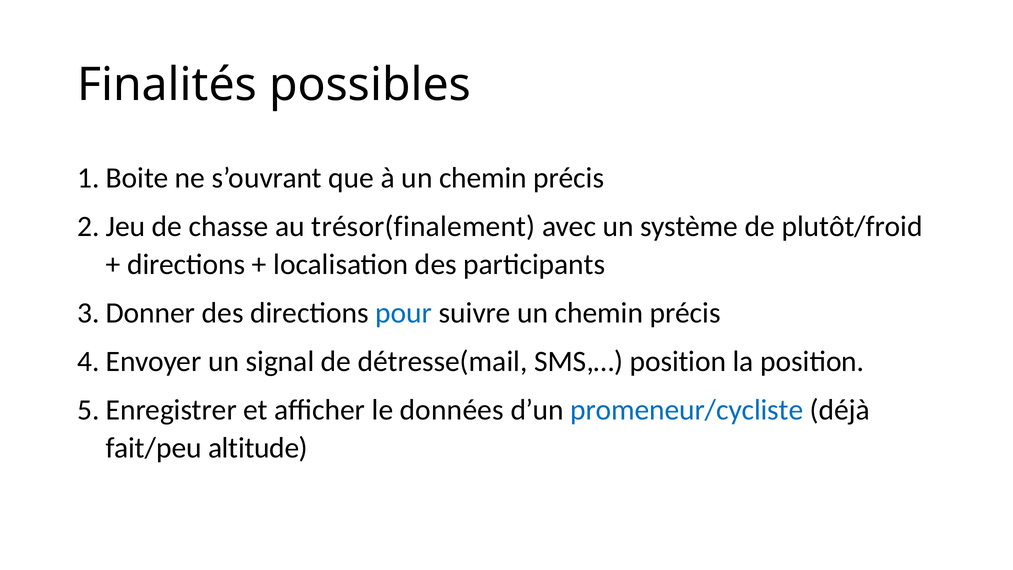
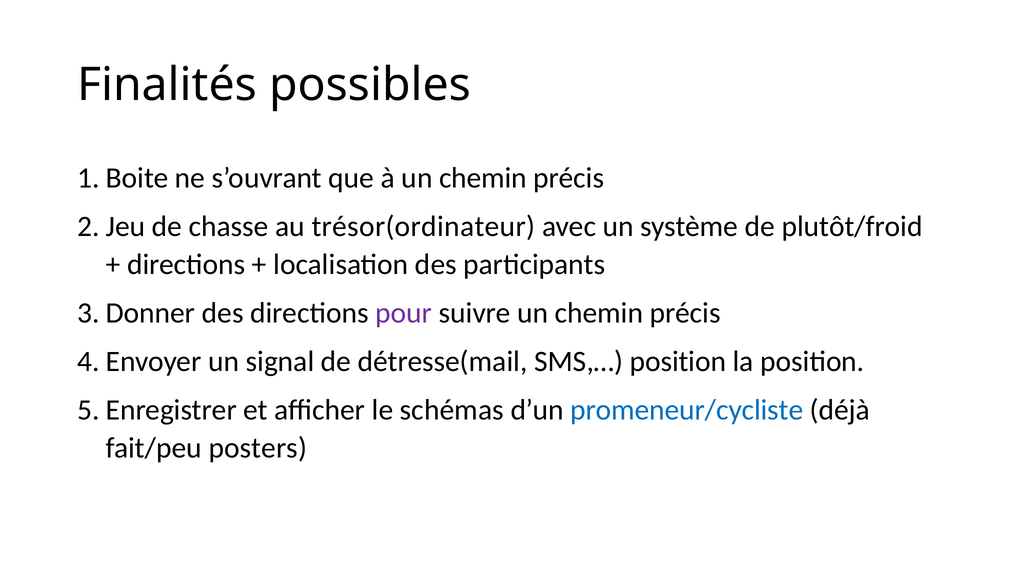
trésor(finalement: trésor(finalement -> trésor(ordinateur
pour colour: blue -> purple
données: données -> schémas
altitude: altitude -> posters
